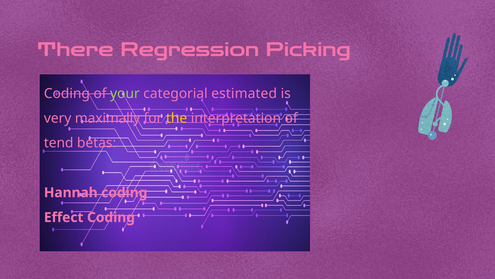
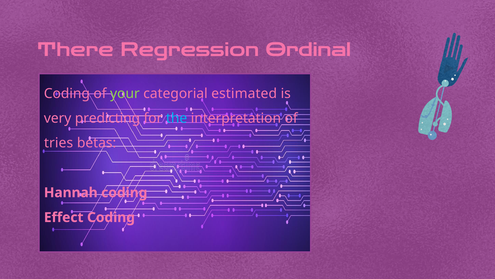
Picking: Picking -> Ordinal
maximally: maximally -> predicting
the colour: yellow -> light blue
tend: tend -> tries
